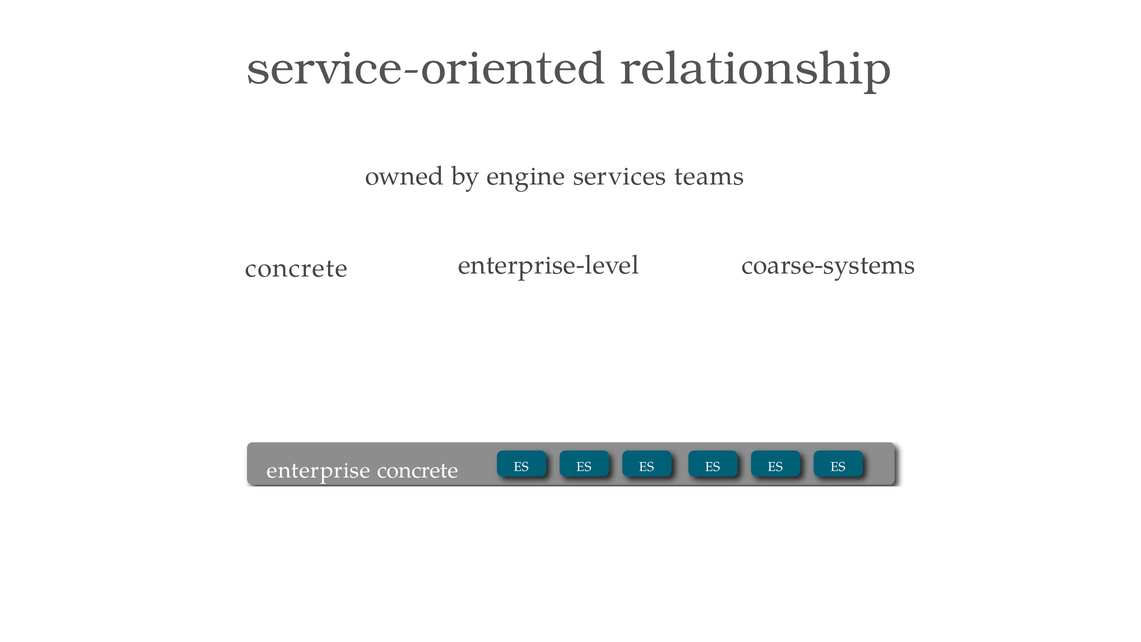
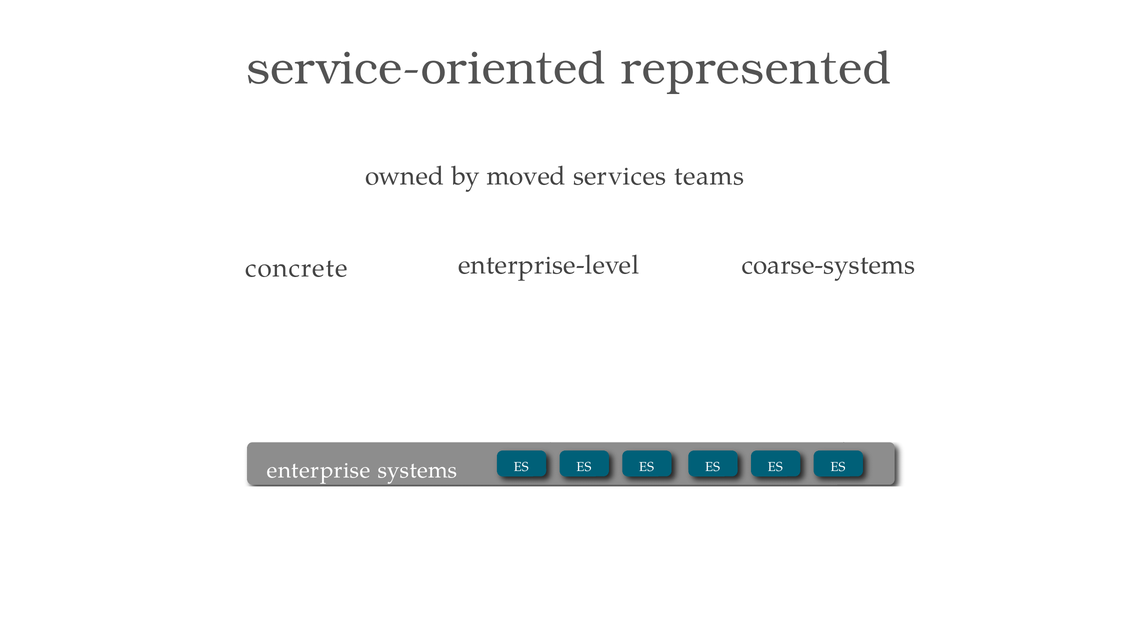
relationship: relationship -> represented
engine: engine -> moved
enterprise concrete: concrete -> systems
